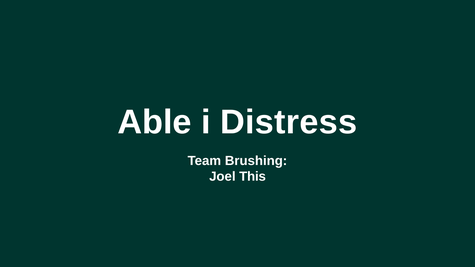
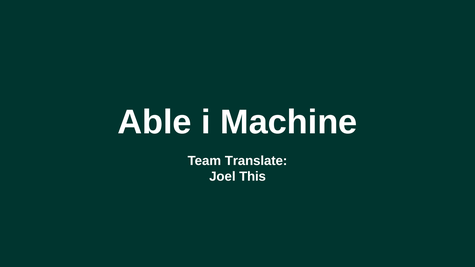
Distress: Distress -> Machine
Brushing: Brushing -> Translate
